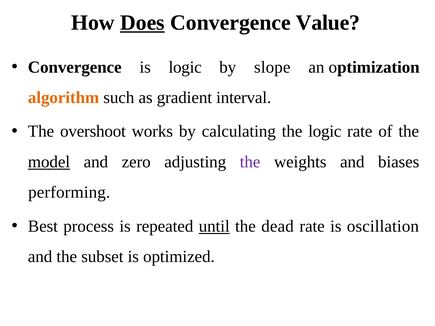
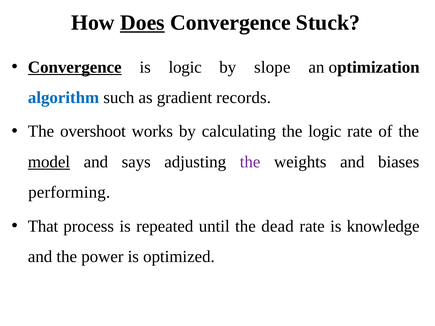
Value: Value -> Stuck
Convergence at (75, 67) underline: none -> present
algorithm colour: orange -> blue
interval: interval -> records
zero: zero -> says
Best: Best -> That
until underline: present -> none
oscillation: oscillation -> knowledge
subset: subset -> power
